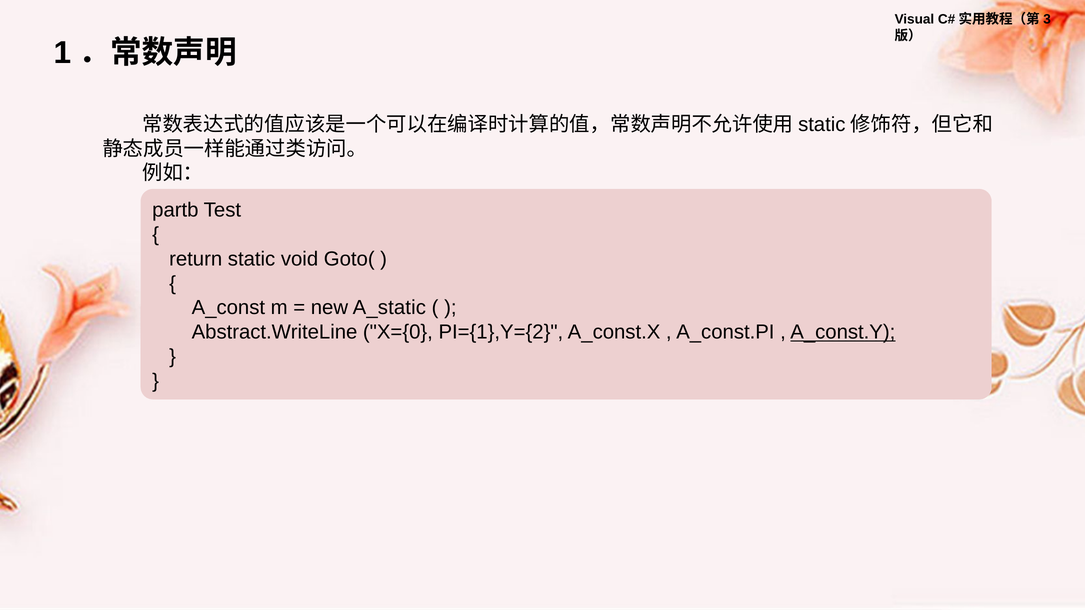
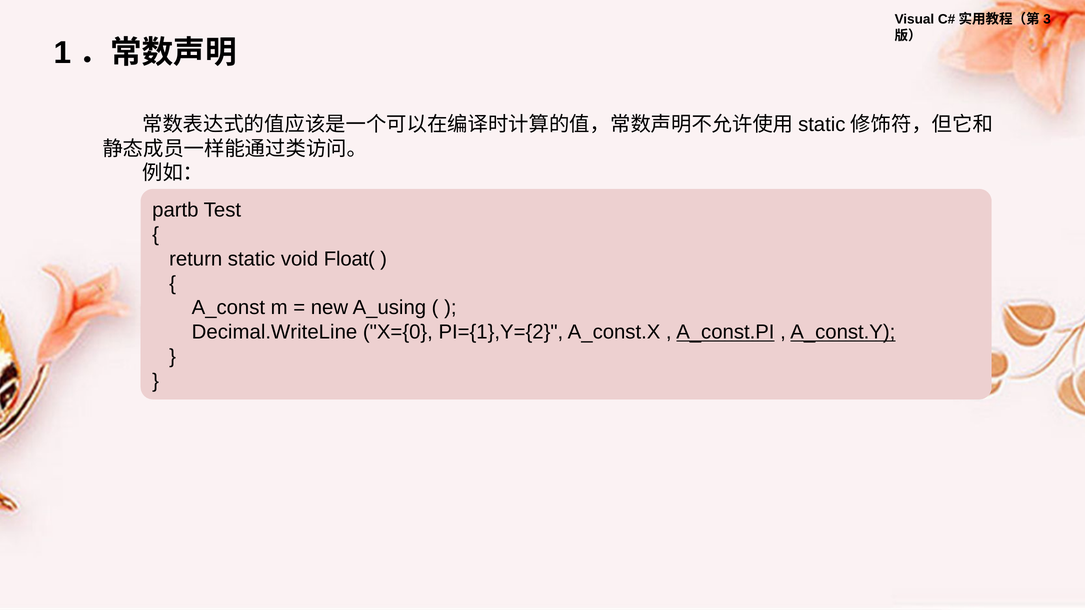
Goto(: Goto( -> Float(
A_static: A_static -> A_using
Abstract.WriteLine: Abstract.WriteLine -> Decimal.WriteLine
A_const.PI underline: none -> present
